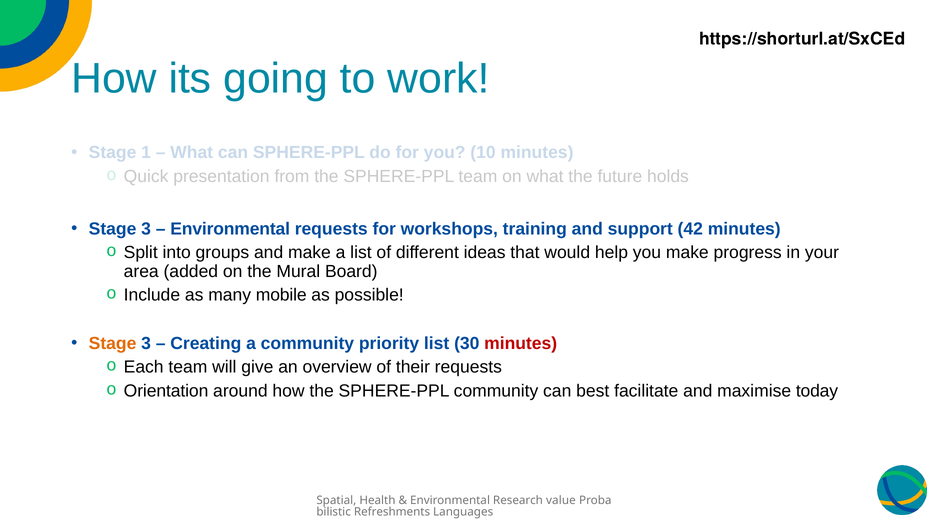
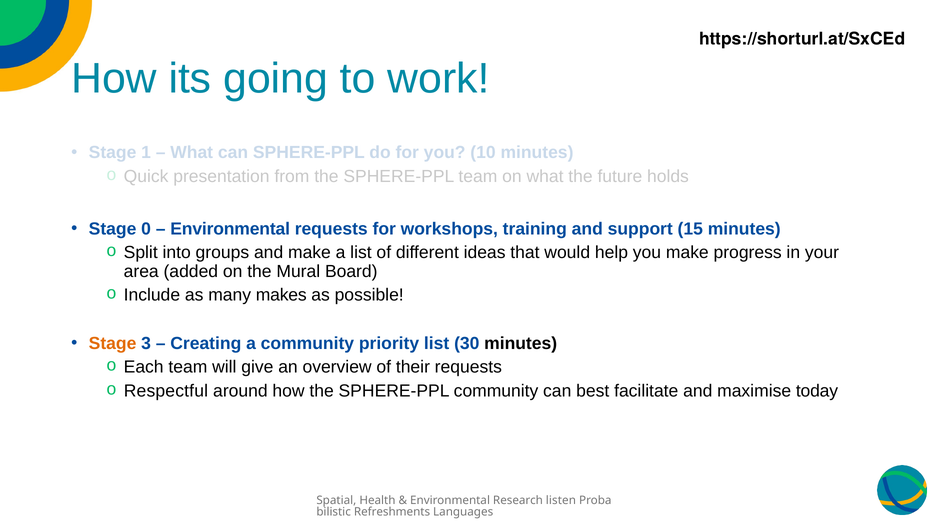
3 at (146, 229): 3 -> 0
42: 42 -> 15
mobile: mobile -> makes
minutes at (521, 344) colour: red -> black
Orientation: Orientation -> Respectful
value: value -> listen
